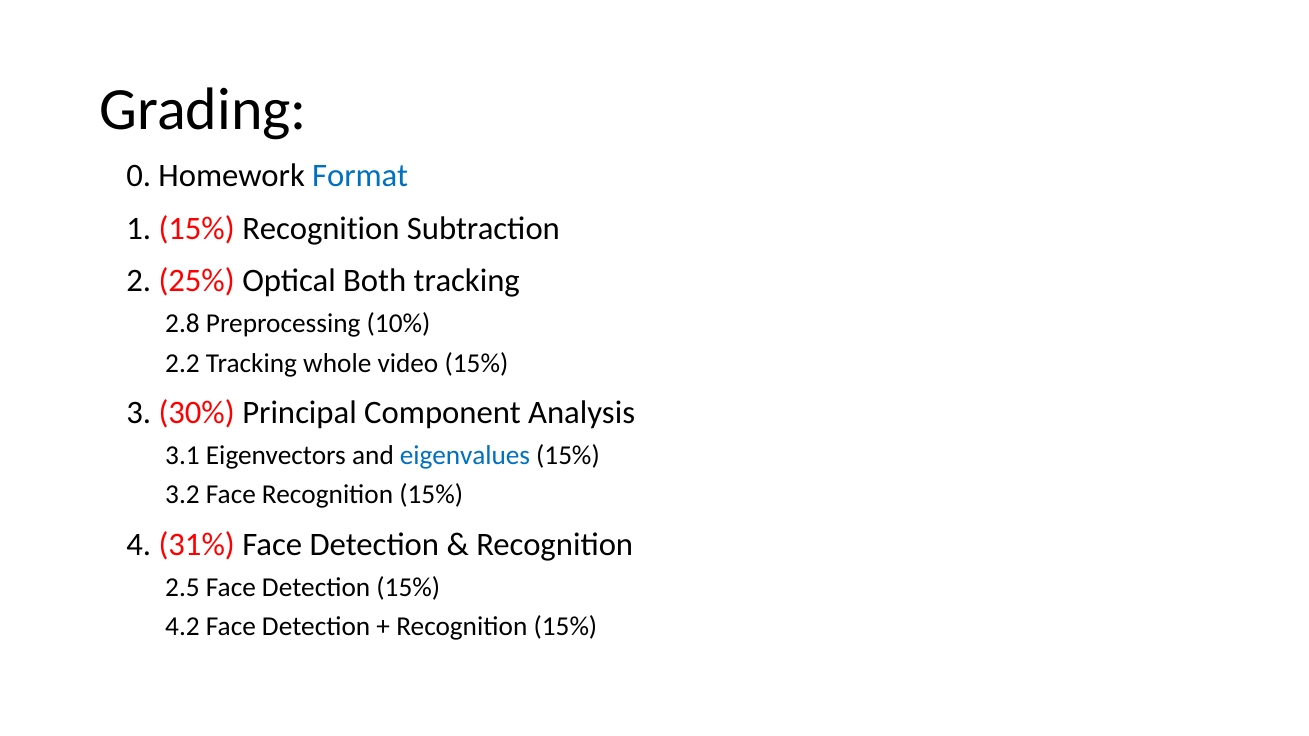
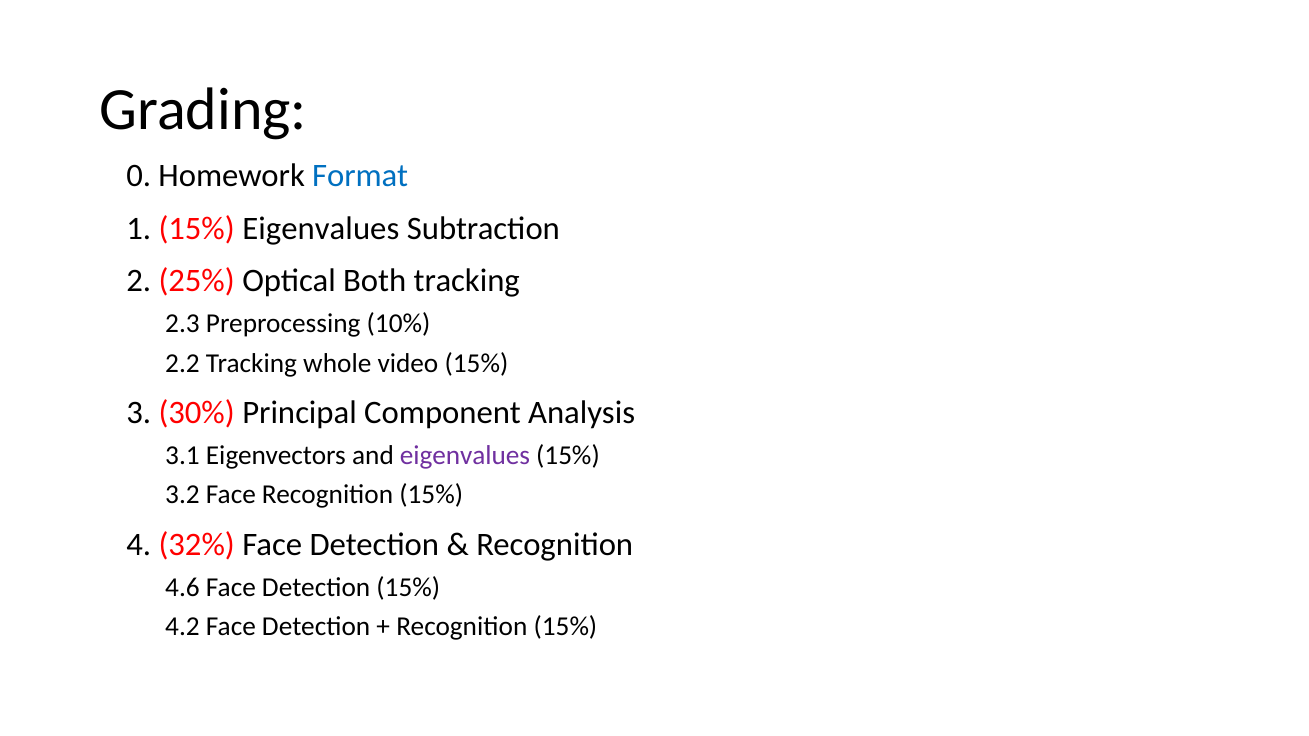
15% Recognition: Recognition -> Eigenvalues
2.8: 2.8 -> 2.3
eigenvalues at (465, 456) colour: blue -> purple
31%: 31% -> 32%
2.5: 2.5 -> 4.6
